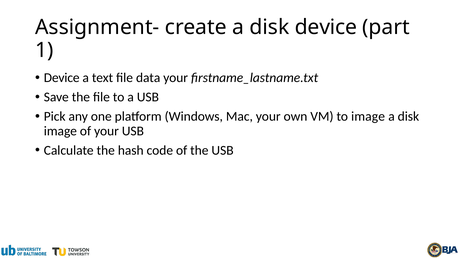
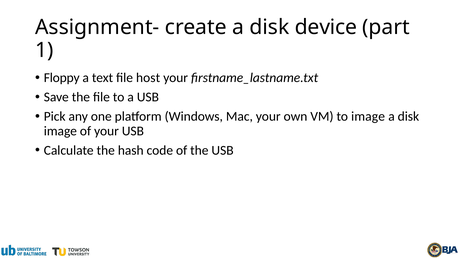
Device at (62, 78): Device -> Floppy
data: data -> host
